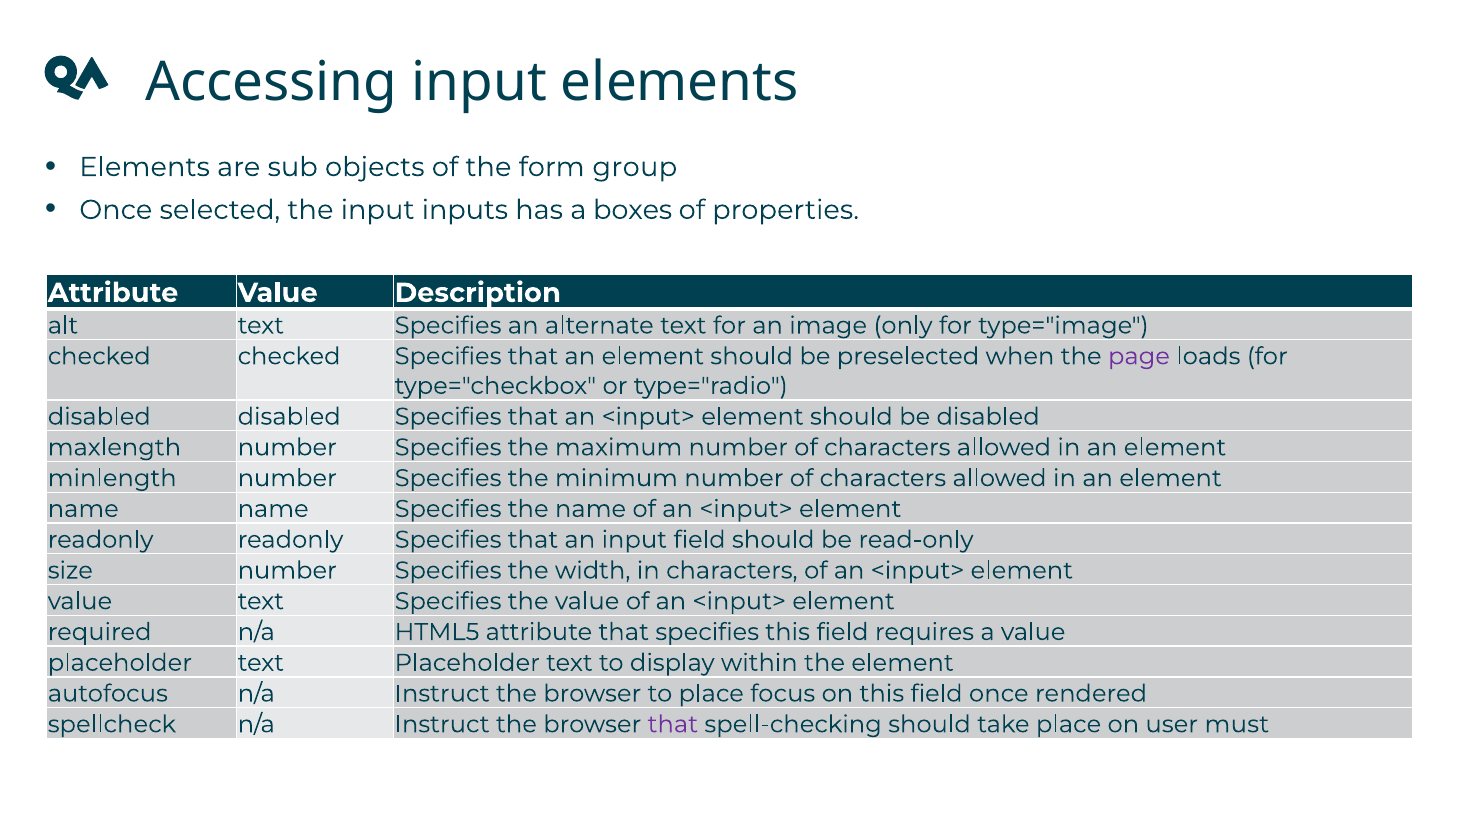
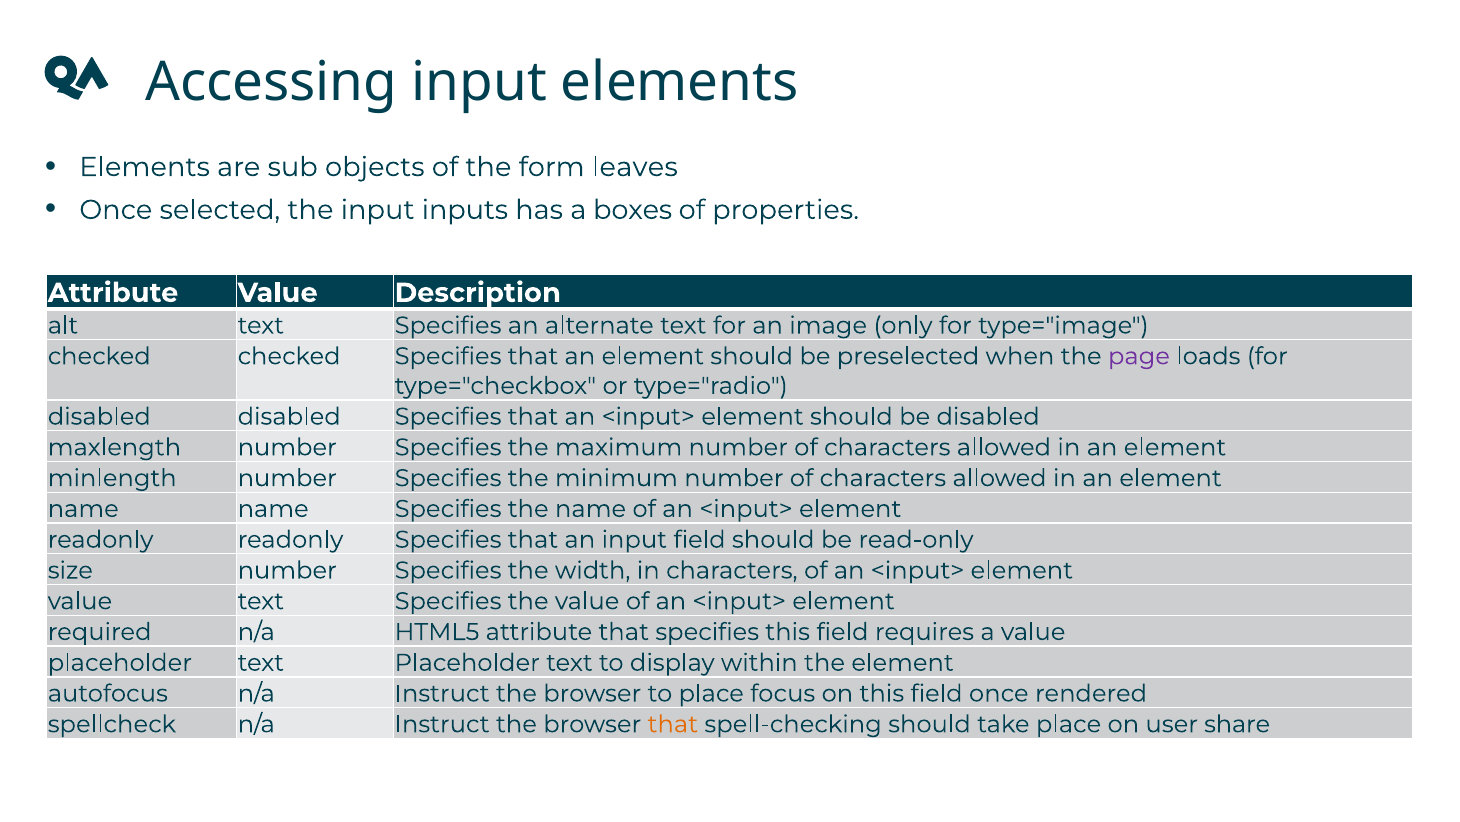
group: group -> leaves
that at (673, 724) colour: purple -> orange
must: must -> share
